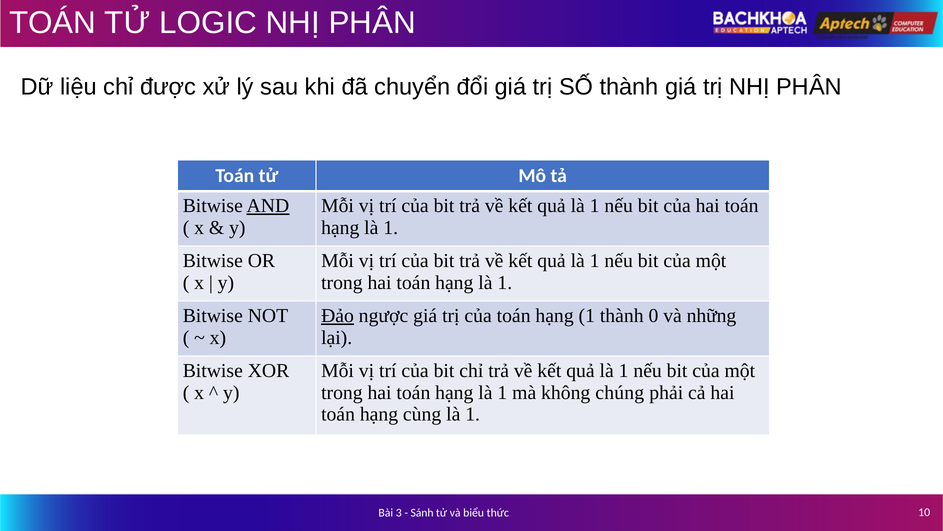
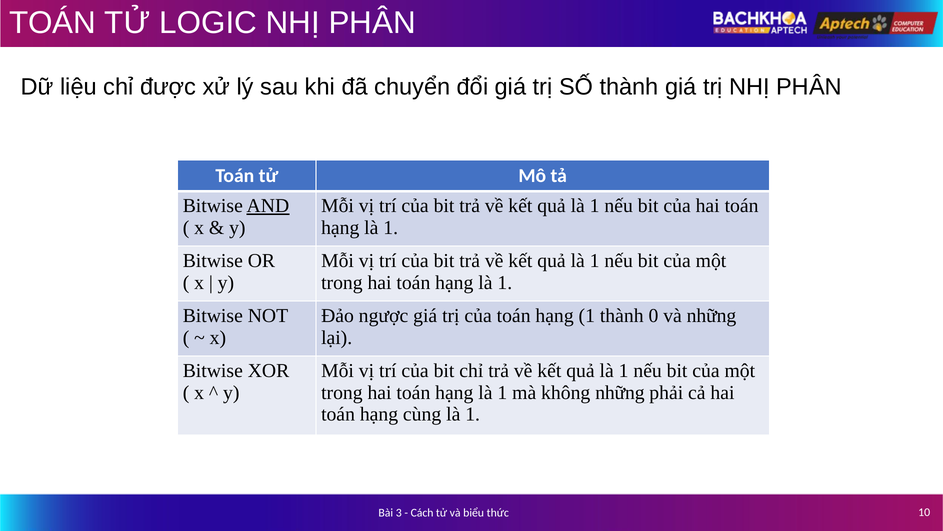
Ðảo underline: present -> none
không chúng: chúng -> những
Sánh: Sánh -> Cách
